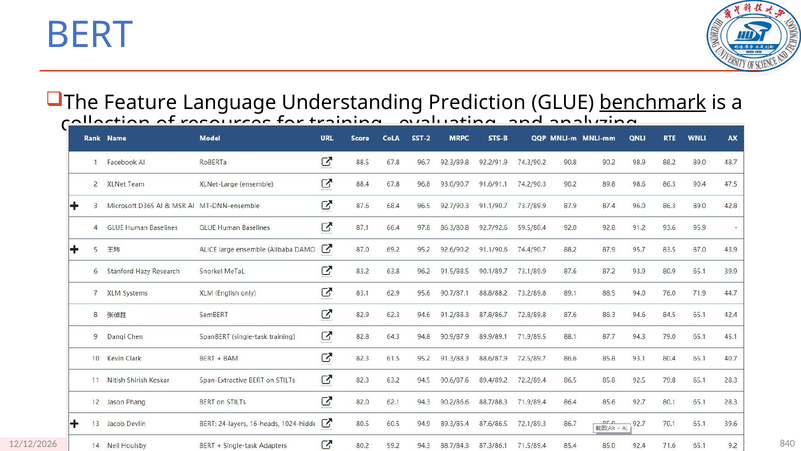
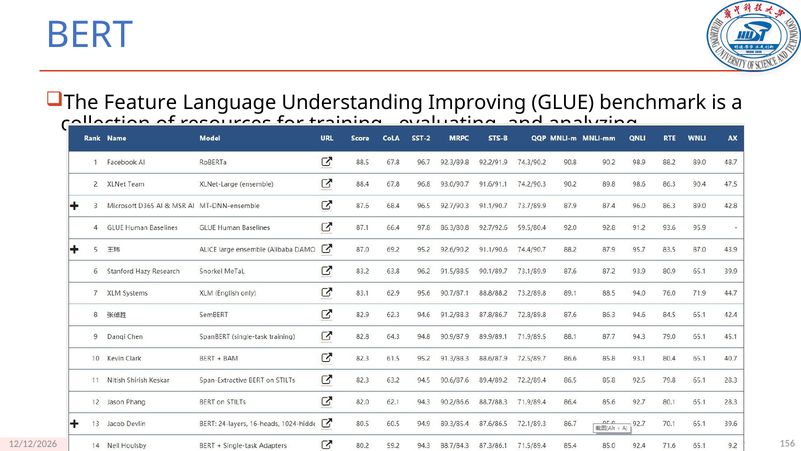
Prediction: Prediction -> Improving
benchmark underline: present -> none
840: 840 -> 156
